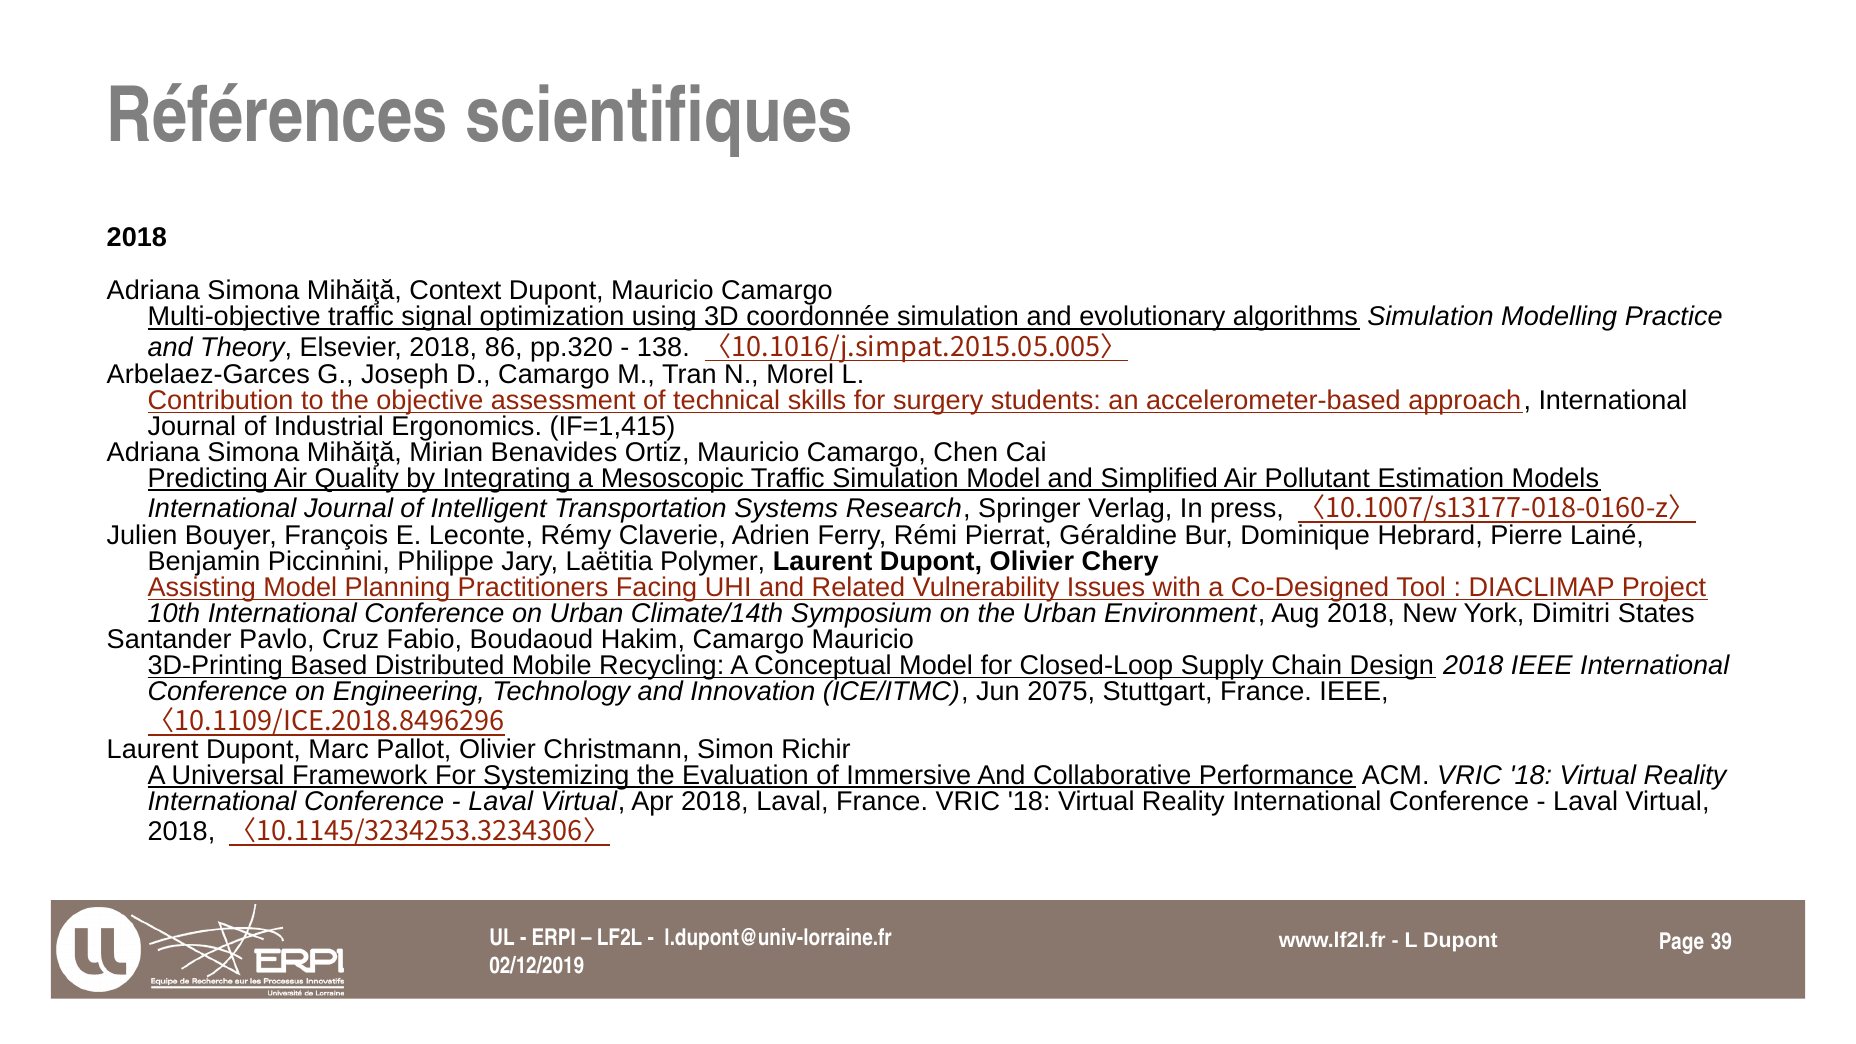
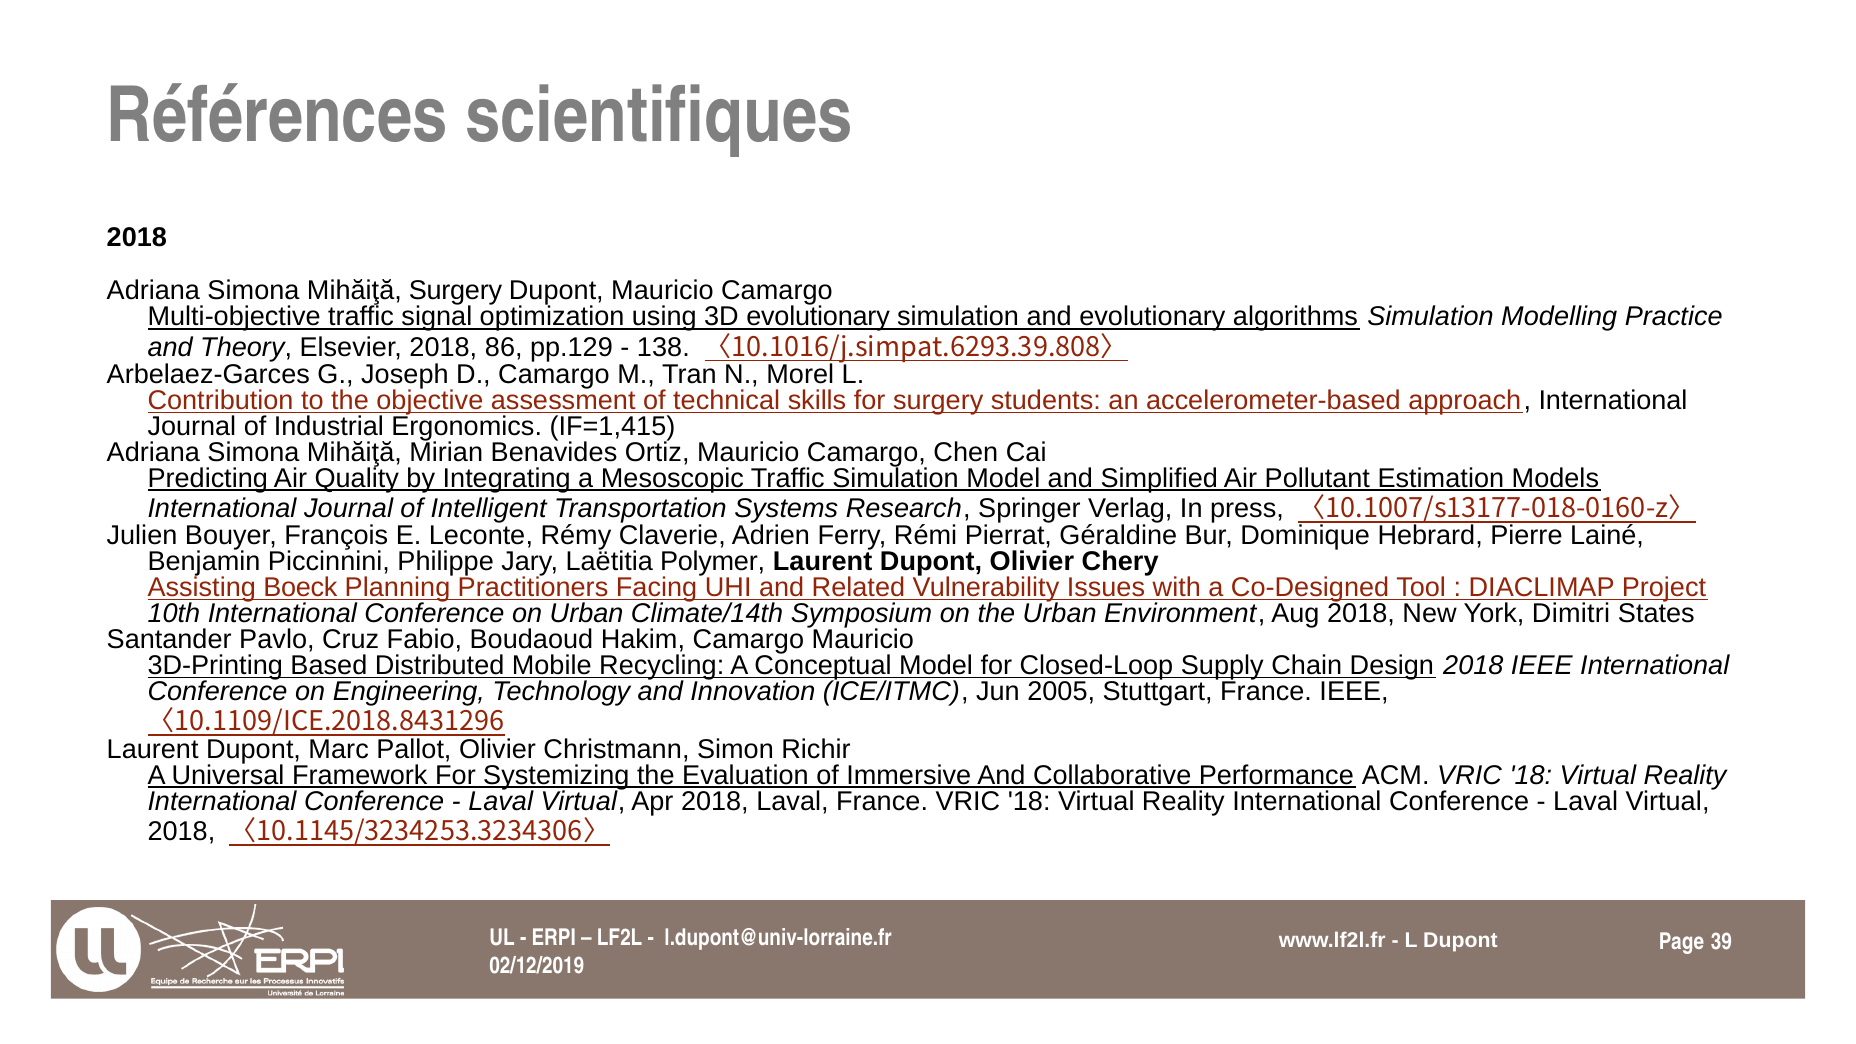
Mihăiţă Context: Context -> Surgery
3D coordonnée: coordonnée -> evolutionary
pp.320: pp.320 -> pp.129
〈10.1016/j.simpat.2015.05.005〉: 〈10.1016/j.simpat.2015.05.005〉 -> 〈10.1016/j.simpat.6293.39.808〉
Assisting Model: Model -> Boeck
2075: 2075 -> 2005
〈10.1109/ICE.2018.8496296: 〈10.1109/ICE.2018.8496296 -> 〈10.1109/ICE.2018.8431296
